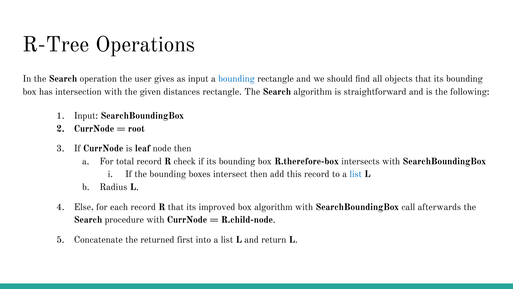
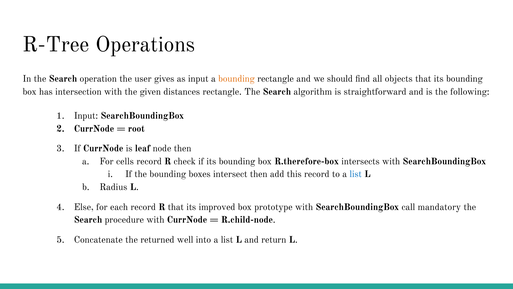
bounding at (236, 79) colour: blue -> orange
total: total -> cells
box algorithm: algorithm -> prototype
afterwards: afterwards -> mandatory
first: first -> well
